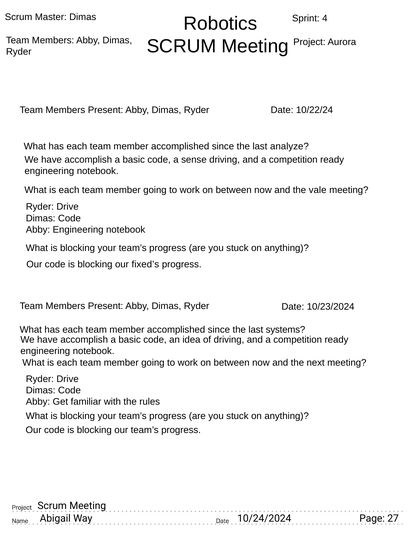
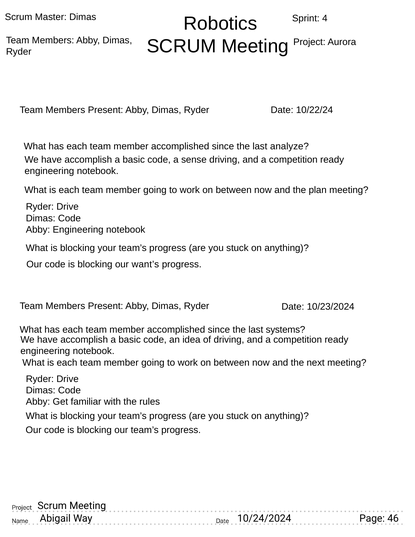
vale: vale -> plan
fixed’s: fixed’s -> want’s
27: 27 -> 46
